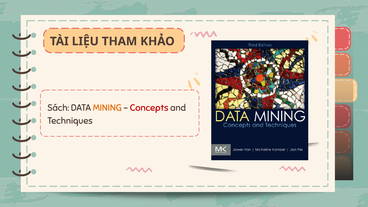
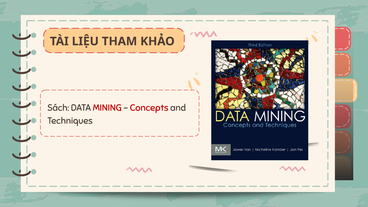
MINING colour: orange -> red
